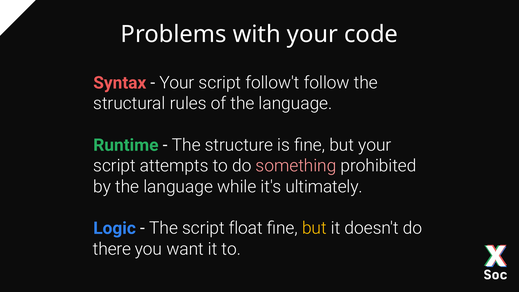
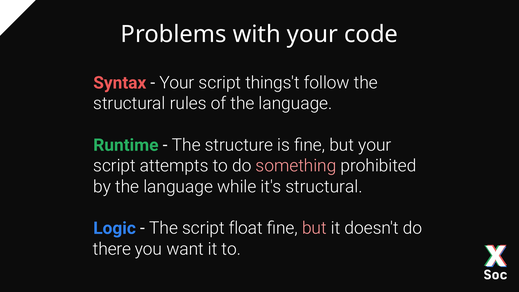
follow't: follow't -> things't
it's ultimately: ultimately -> structural
but at (314, 228) colour: yellow -> pink
